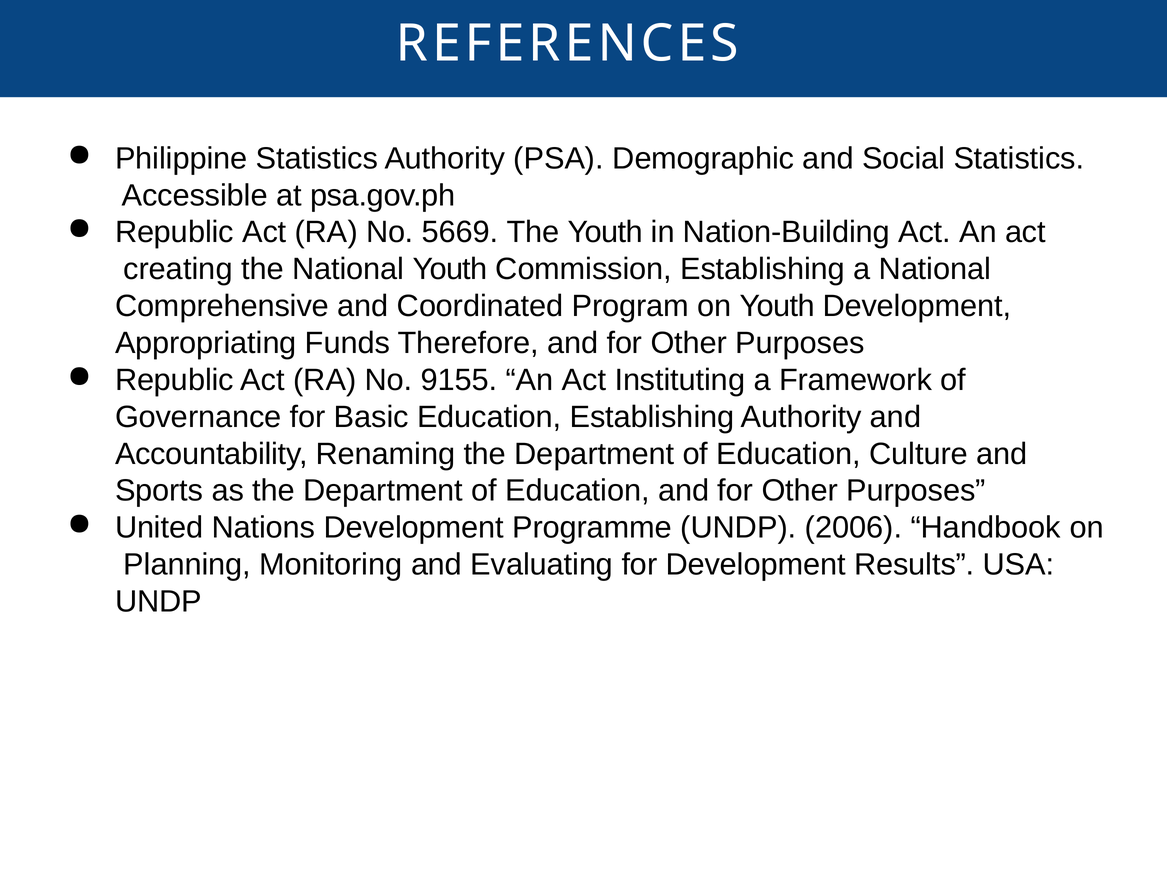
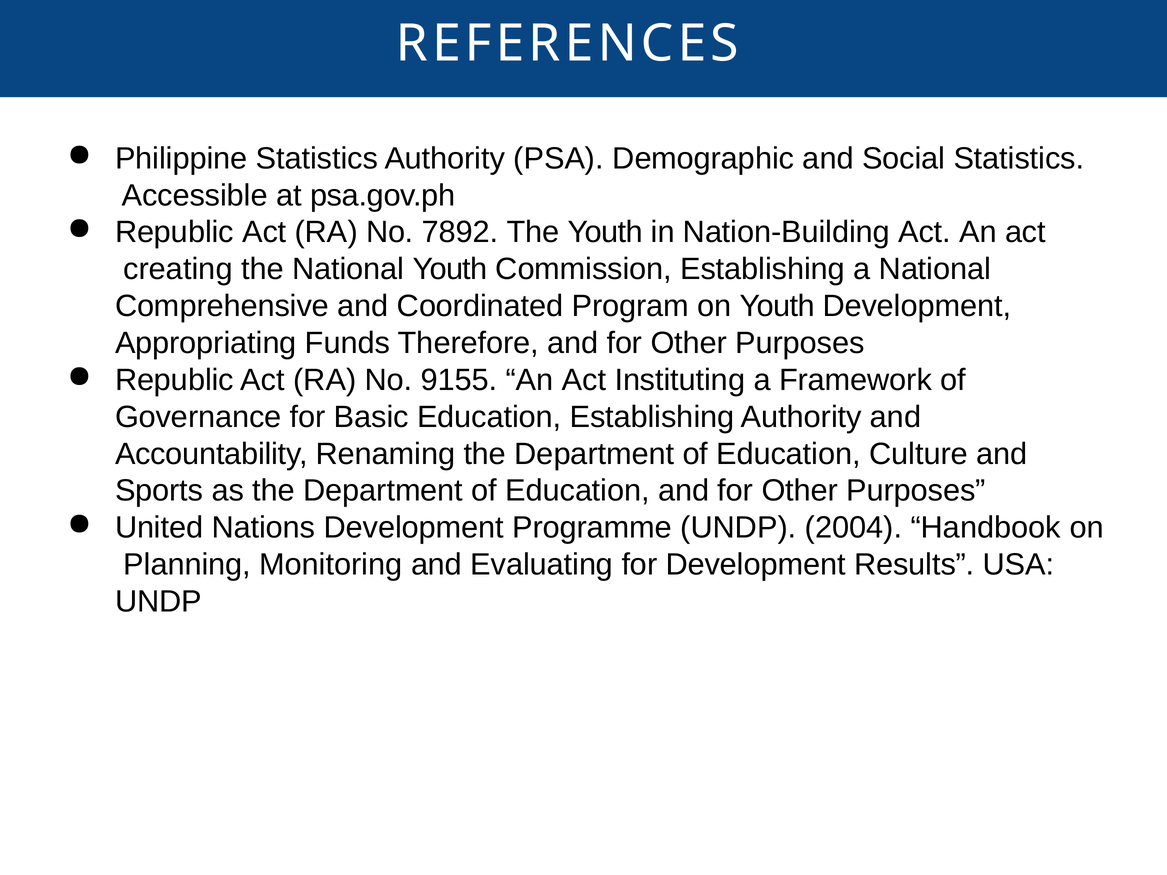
5669: 5669 -> 7892
2006: 2006 -> 2004
